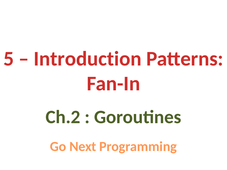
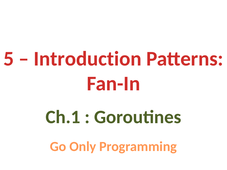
Ch.2: Ch.2 -> Ch.1
Next: Next -> Only
